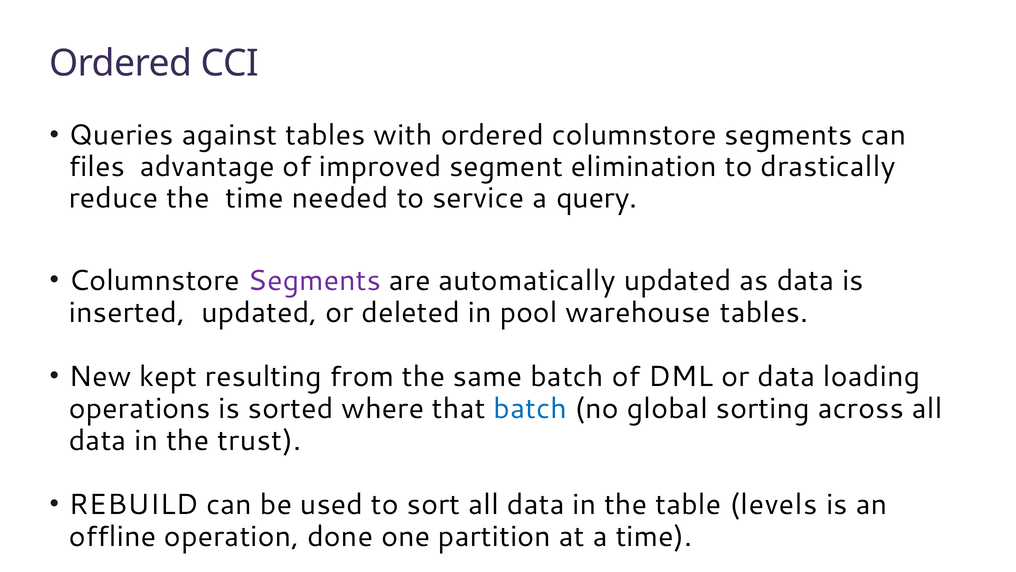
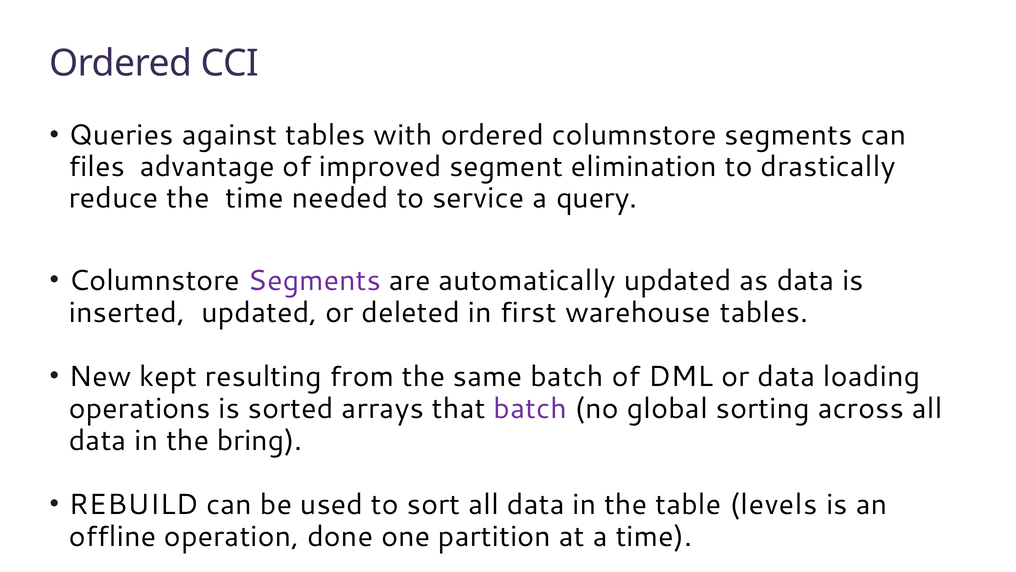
pool: pool -> first
where: where -> arrays
batch at (530, 408) colour: blue -> purple
trust: trust -> bring
